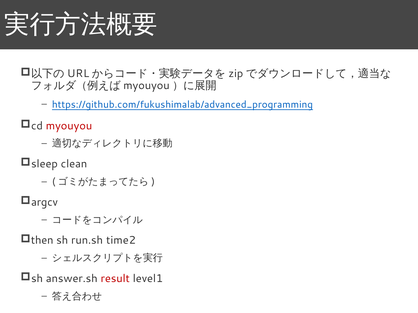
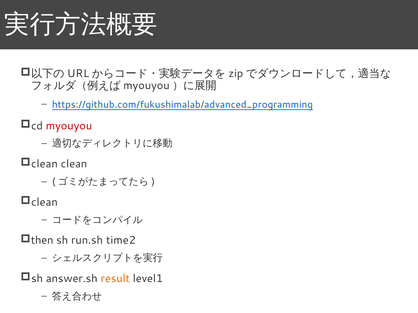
sleep at (44, 164): sleep -> clean
argcv at (44, 202): argcv -> clean
result colour: red -> orange
